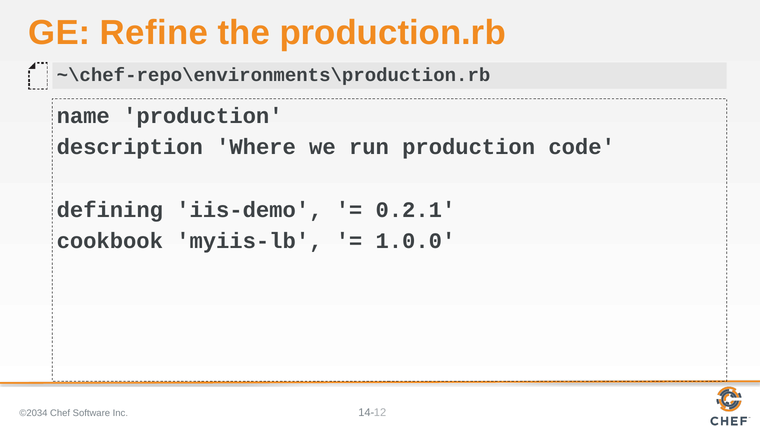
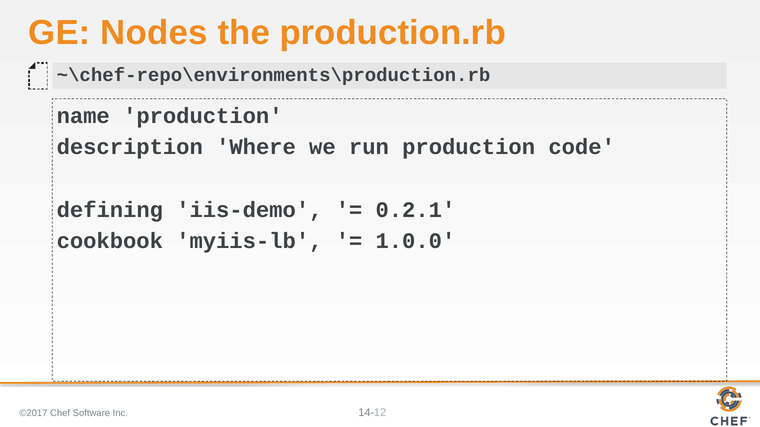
Refine: Refine -> Nodes
©2034: ©2034 -> ©2017
